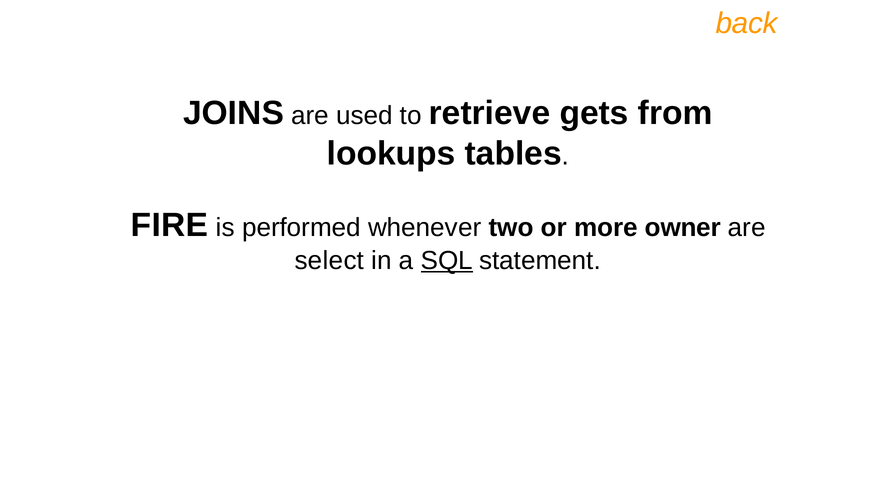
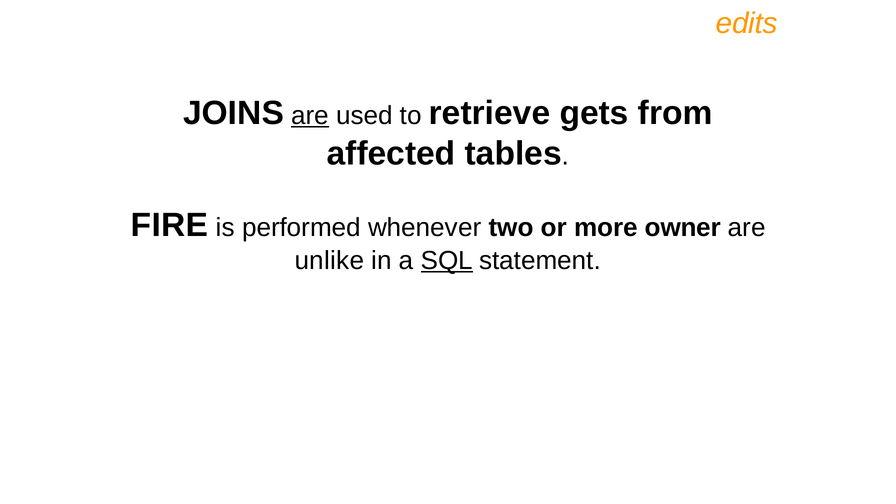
back: back -> edits
are at (310, 116) underline: none -> present
lookups: lookups -> affected
select: select -> unlike
